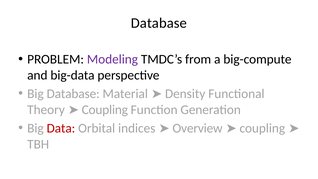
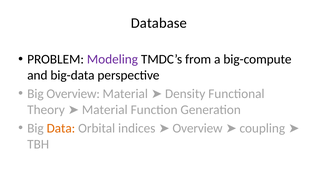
Big Database: Database -> Overview
Theory Coupling: Coupling -> Material
Data colour: red -> orange
